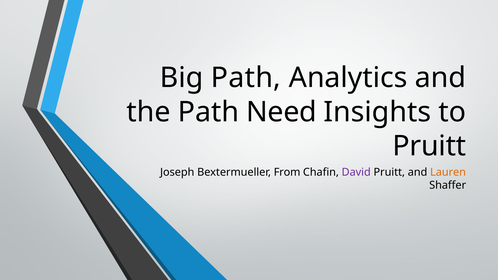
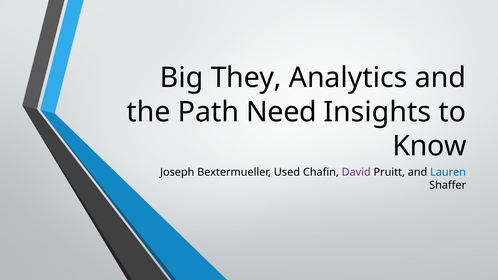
Big Path: Path -> They
Pruitt at (429, 146): Pruitt -> Know
From: From -> Used
Lauren colour: orange -> blue
